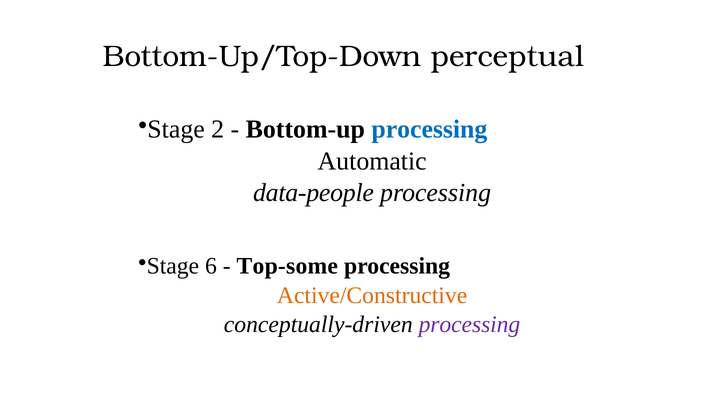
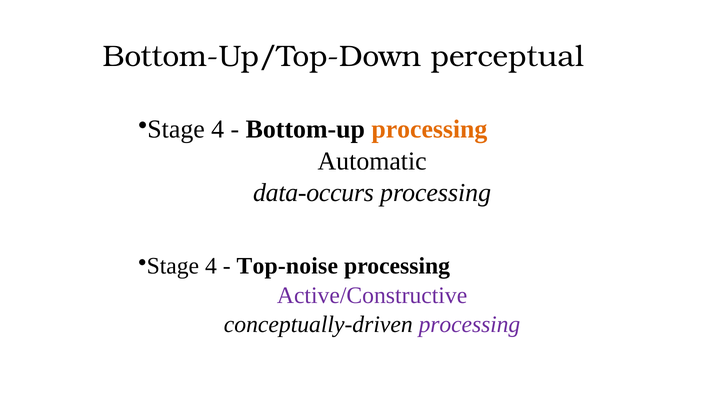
2 at (218, 129): 2 -> 4
processing at (429, 129) colour: blue -> orange
data-people: data-people -> data-occurs
6 at (211, 266): 6 -> 4
Top-some: Top-some -> Top-noise
Active/Constructive colour: orange -> purple
